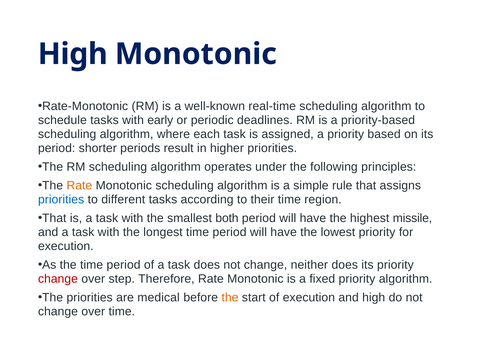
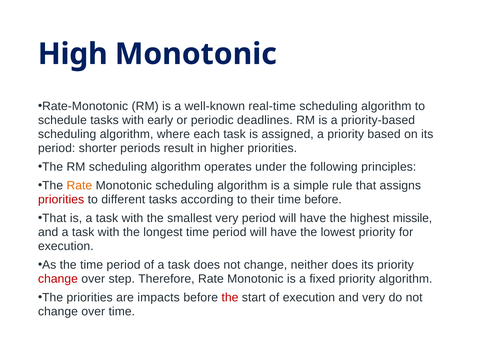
priorities at (61, 200) colour: blue -> red
time region: region -> before
smallest both: both -> very
medical: medical -> impacts
the at (230, 298) colour: orange -> red
and high: high -> very
